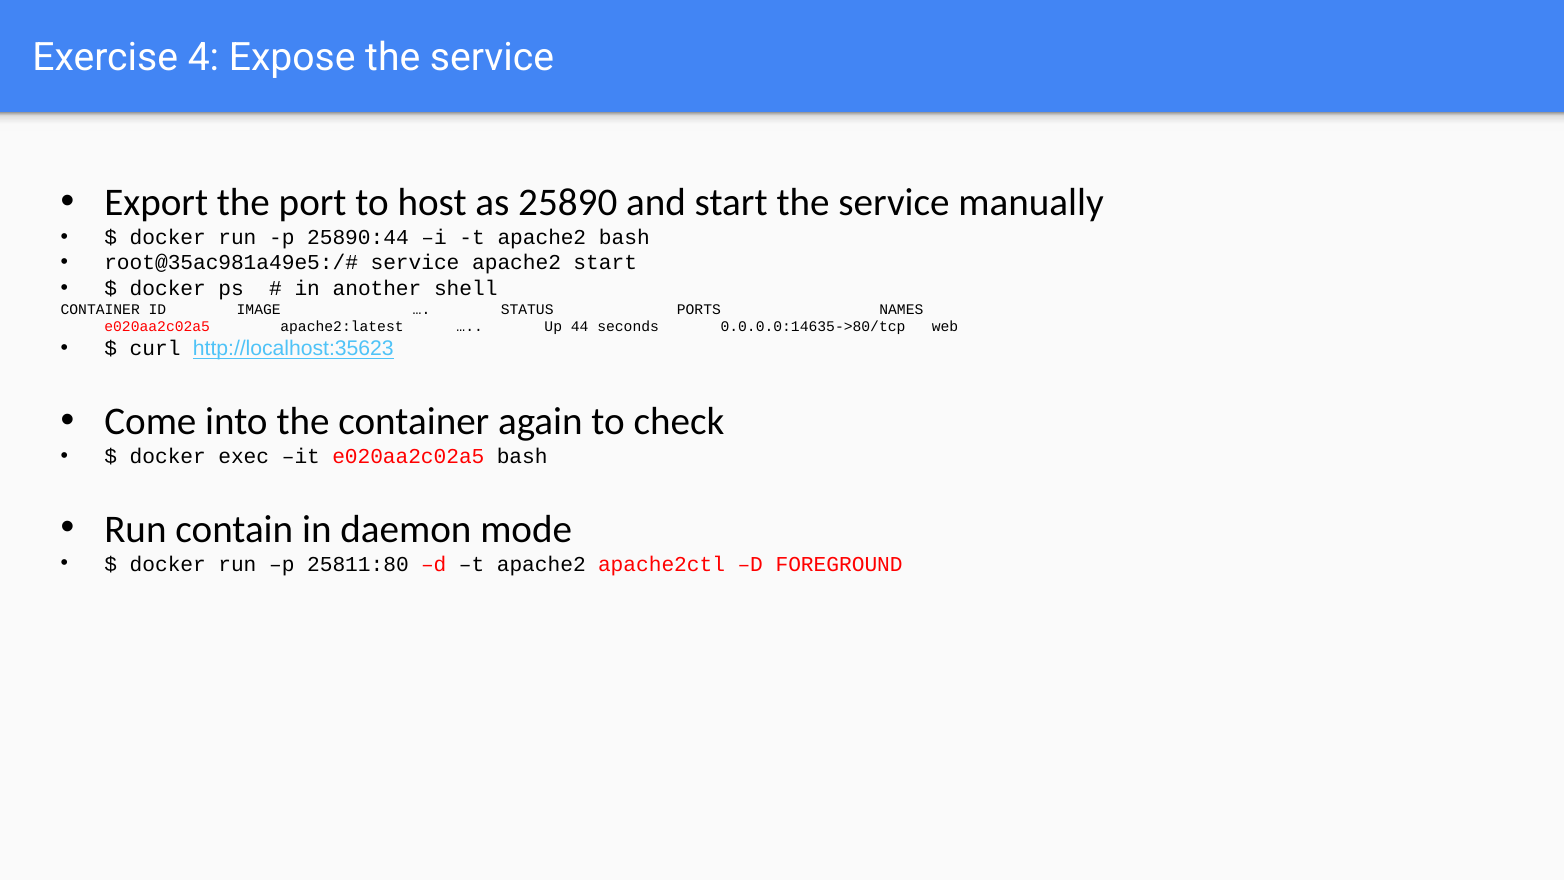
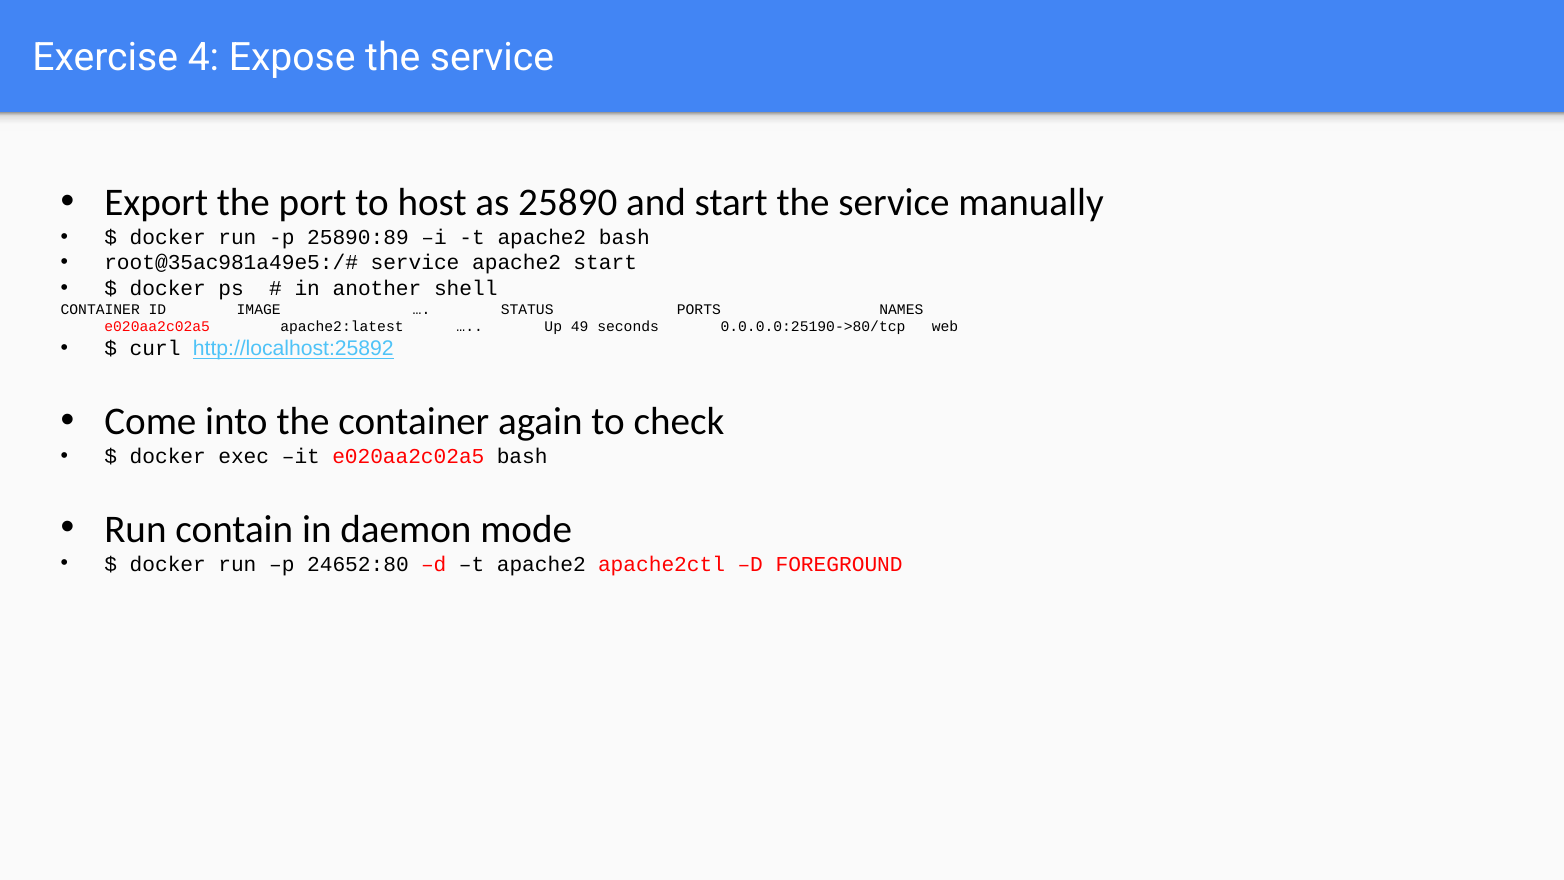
25890:44: 25890:44 -> 25890:89
44: 44 -> 49
0.0.0.0:14635->80/tcp: 0.0.0.0:14635->80/tcp -> 0.0.0.0:25190->80/tcp
http://localhost:35623: http://localhost:35623 -> http://localhost:25892
25811:80: 25811:80 -> 24652:80
